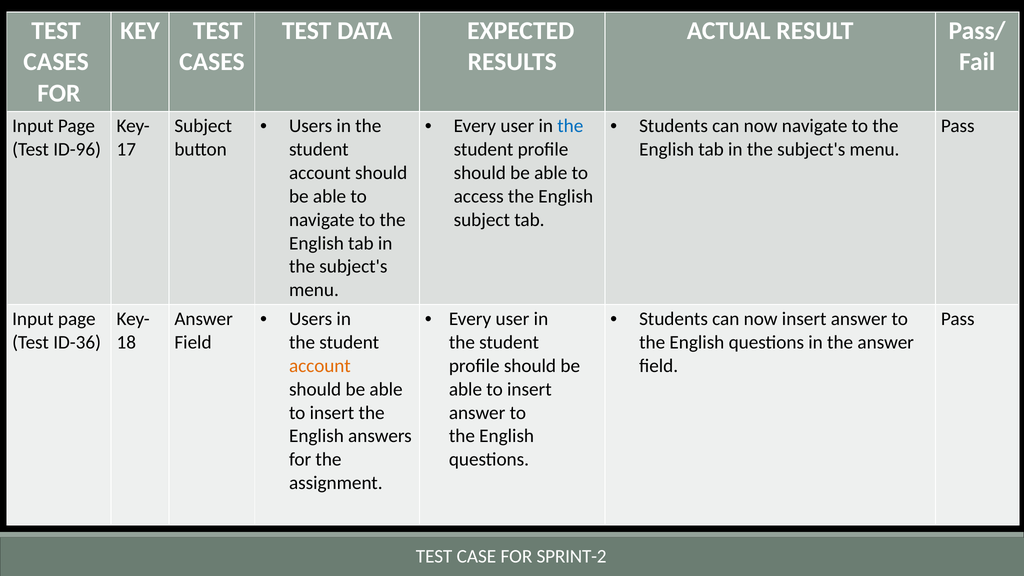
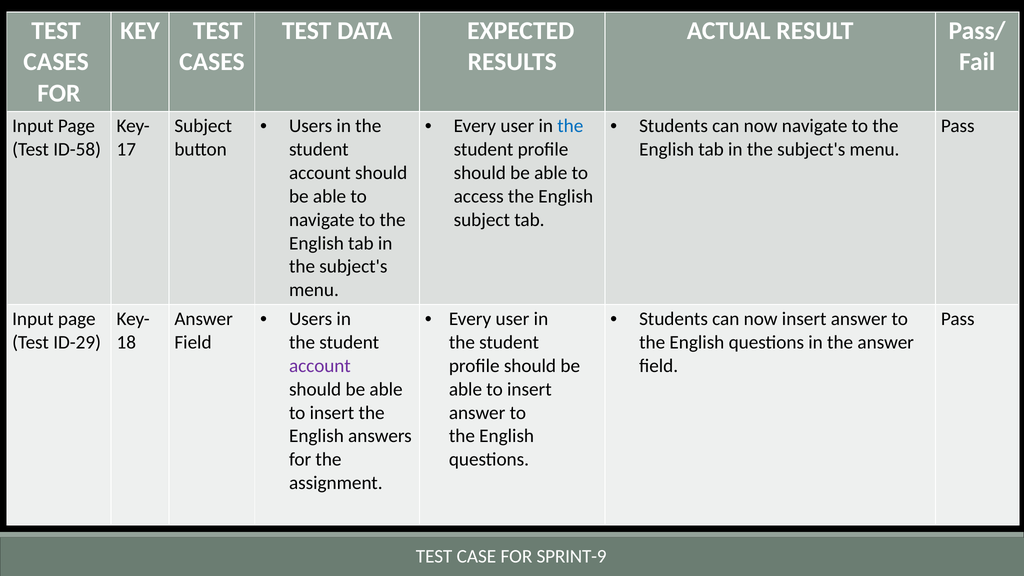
ID-96: ID-96 -> ID-58
ID-36: ID-36 -> ID-29
account at (320, 366) colour: orange -> purple
SPRINT-2: SPRINT-2 -> SPRINT-9
